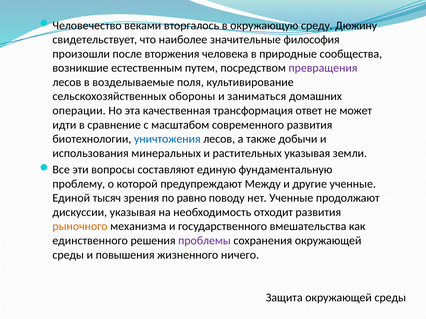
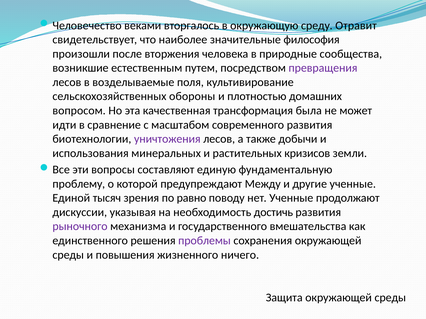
Дюжину: Дюжину -> Отравит
заниматься: заниматься -> плотностью
операции: операции -> вопросом
ответ: ответ -> была
уничтожения colour: blue -> purple
растительных указывая: указывая -> кризисов
отходит: отходит -> достичь
рыночного colour: orange -> purple
